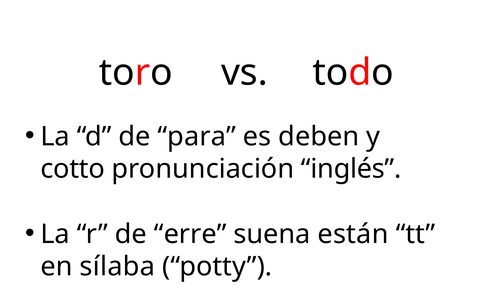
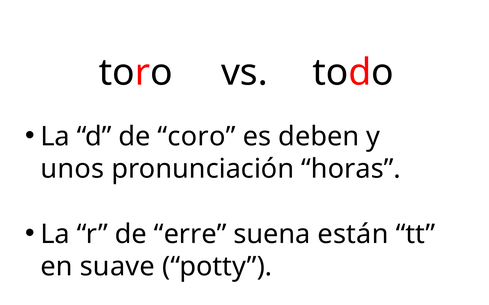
para: para -> coro
cotto: cotto -> unos
inglés: inglés -> horas
sílaba: sílaba -> suave
